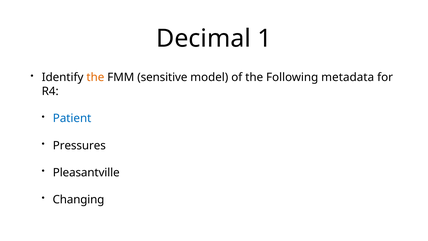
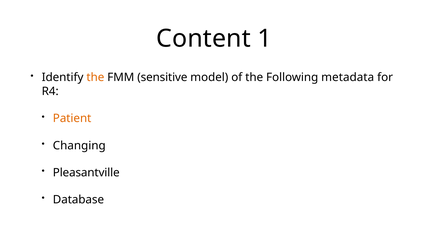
Decimal: Decimal -> Content
Patient colour: blue -> orange
Pressures: Pressures -> Changing
Changing: Changing -> Database
